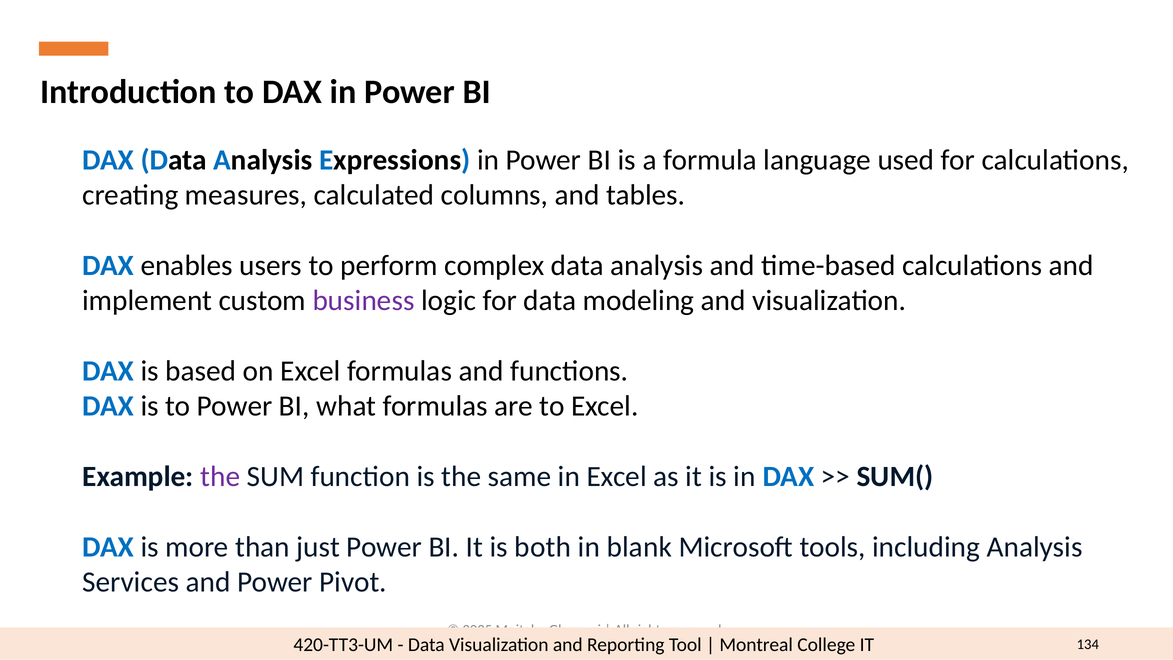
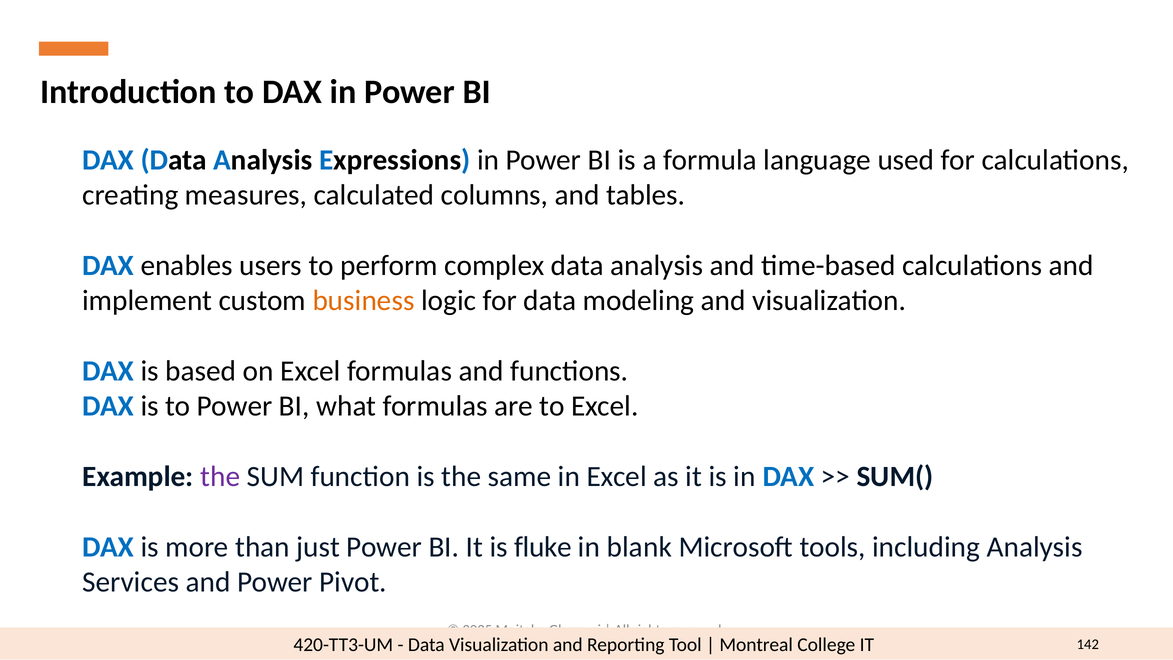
business colour: purple -> orange
both: both -> fluke
134: 134 -> 142
